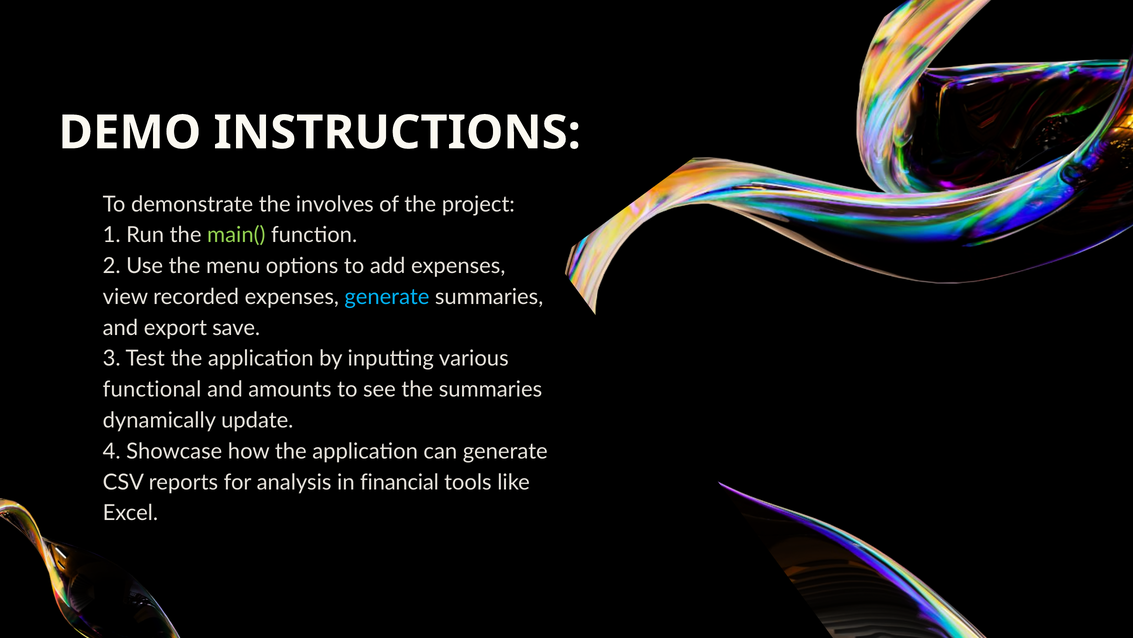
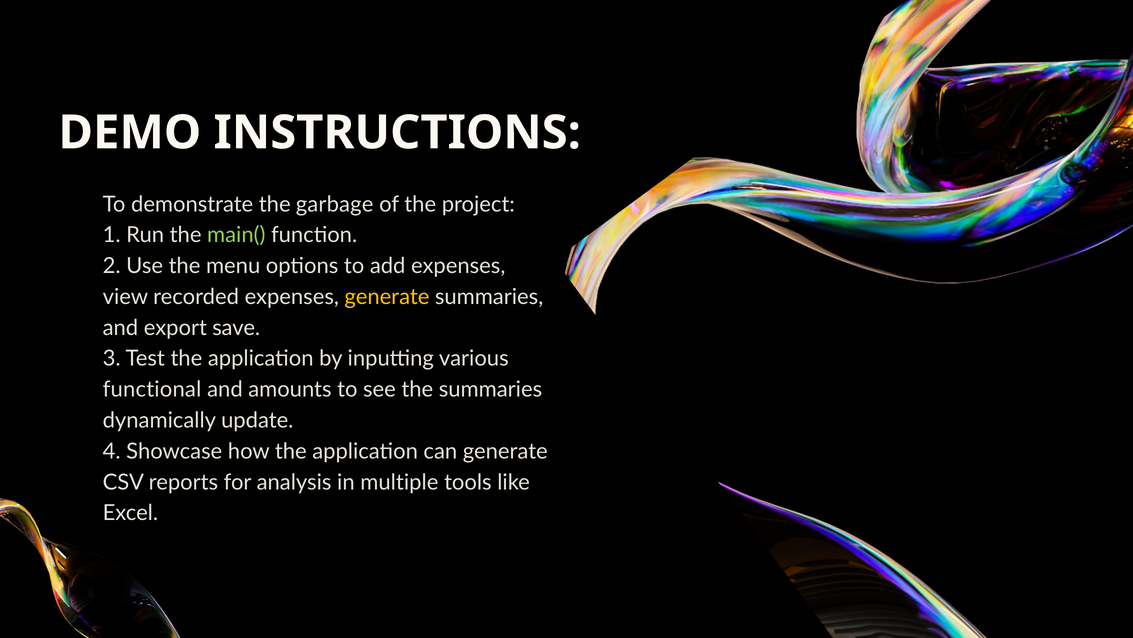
involves: involves -> garbage
generate at (387, 297) colour: light blue -> yellow
financial: financial -> multiple
